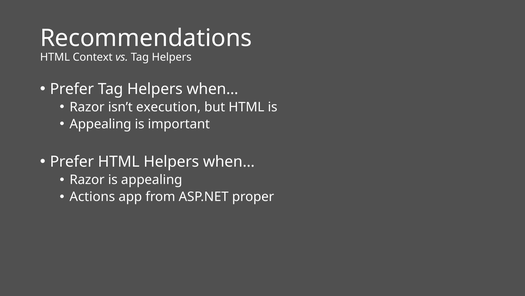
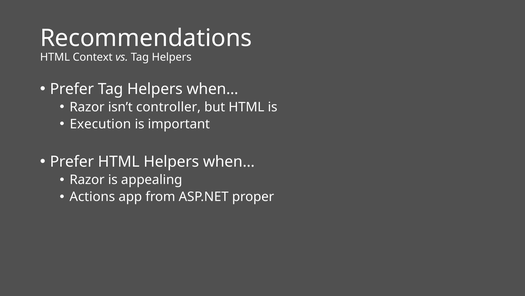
execution: execution -> controller
Appealing at (100, 124): Appealing -> Execution
